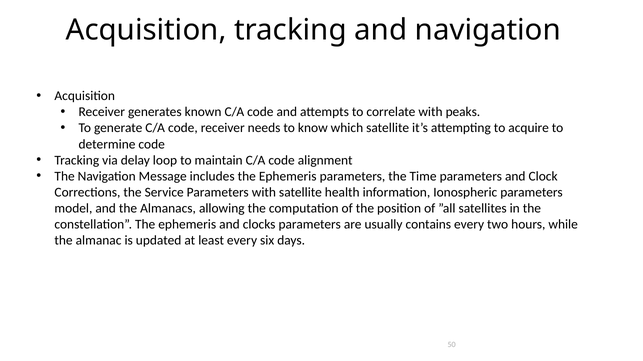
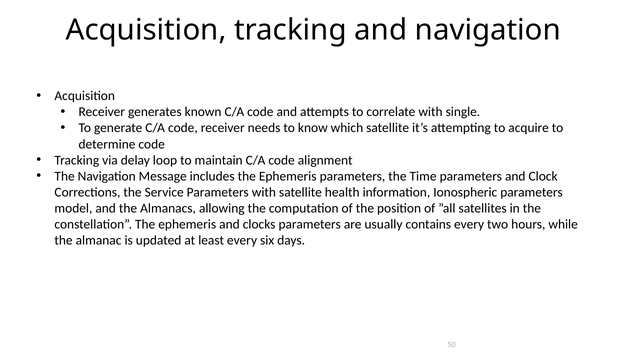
peaks: peaks -> single
